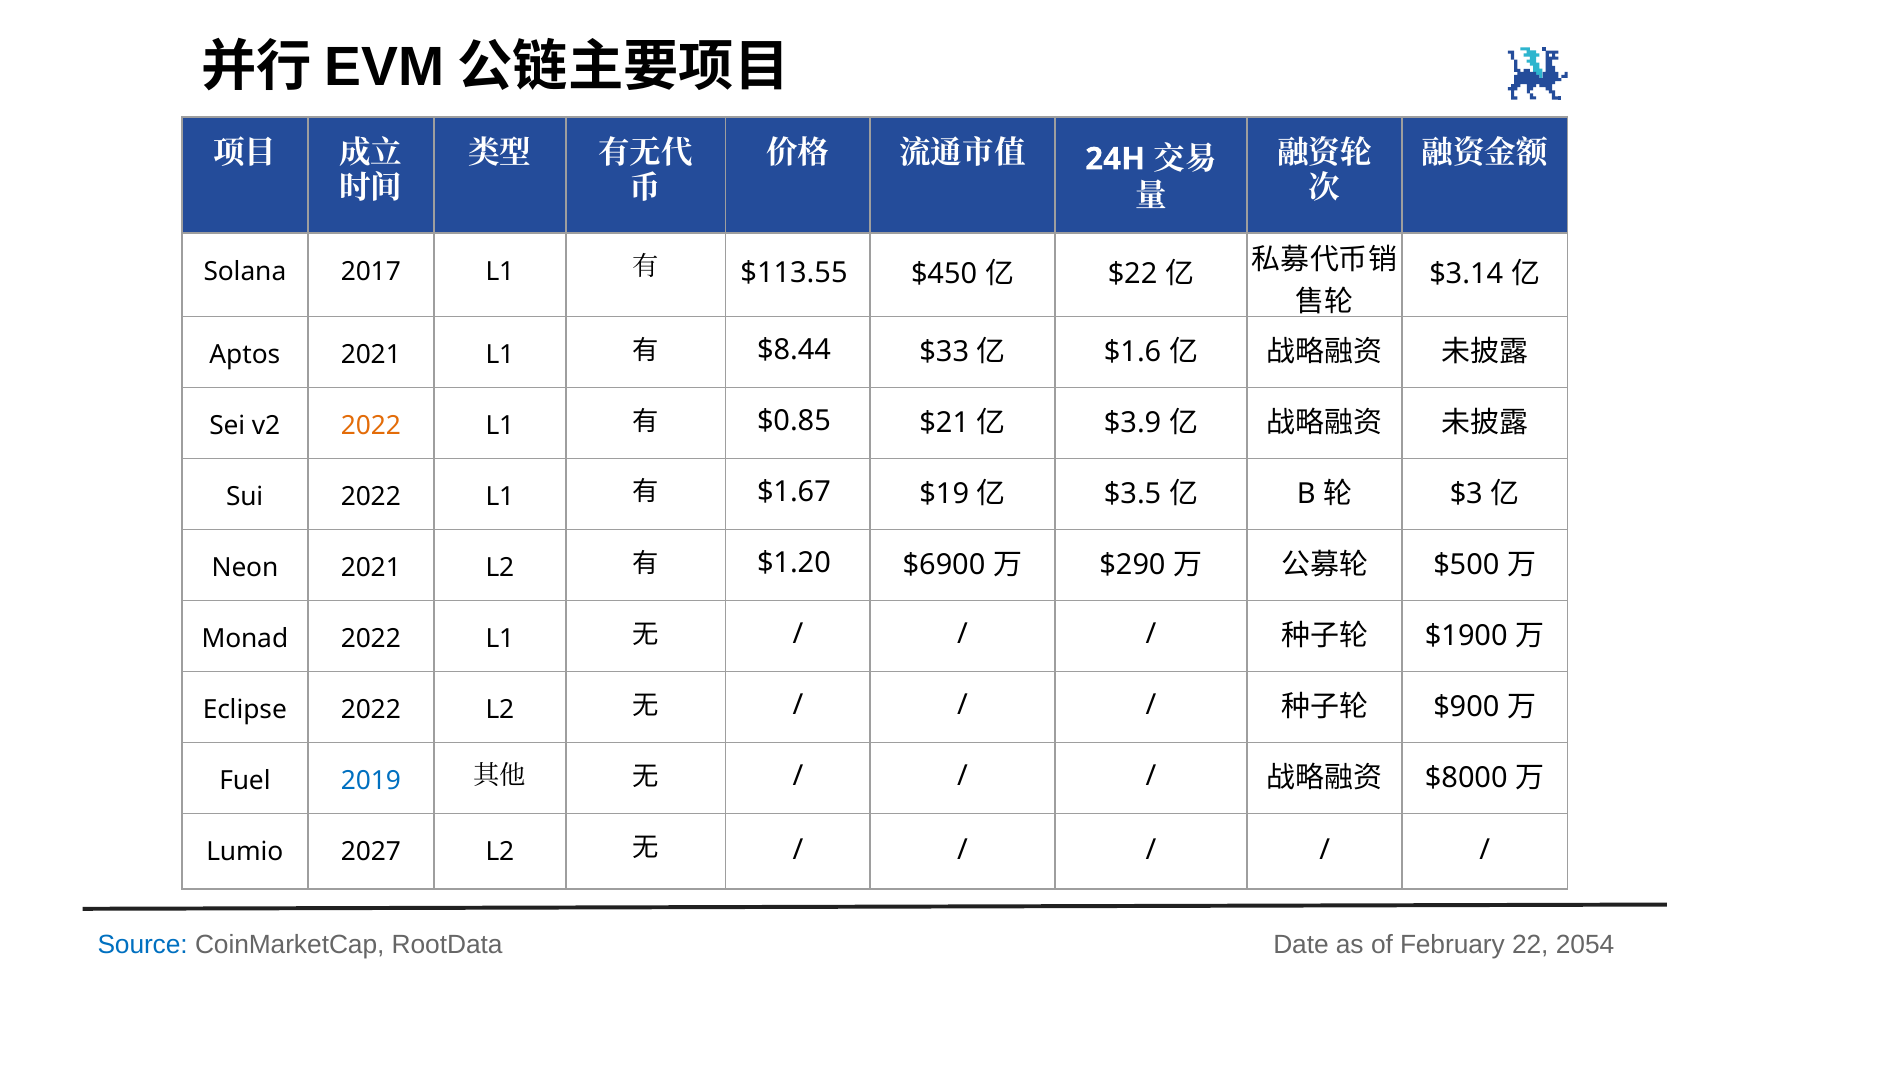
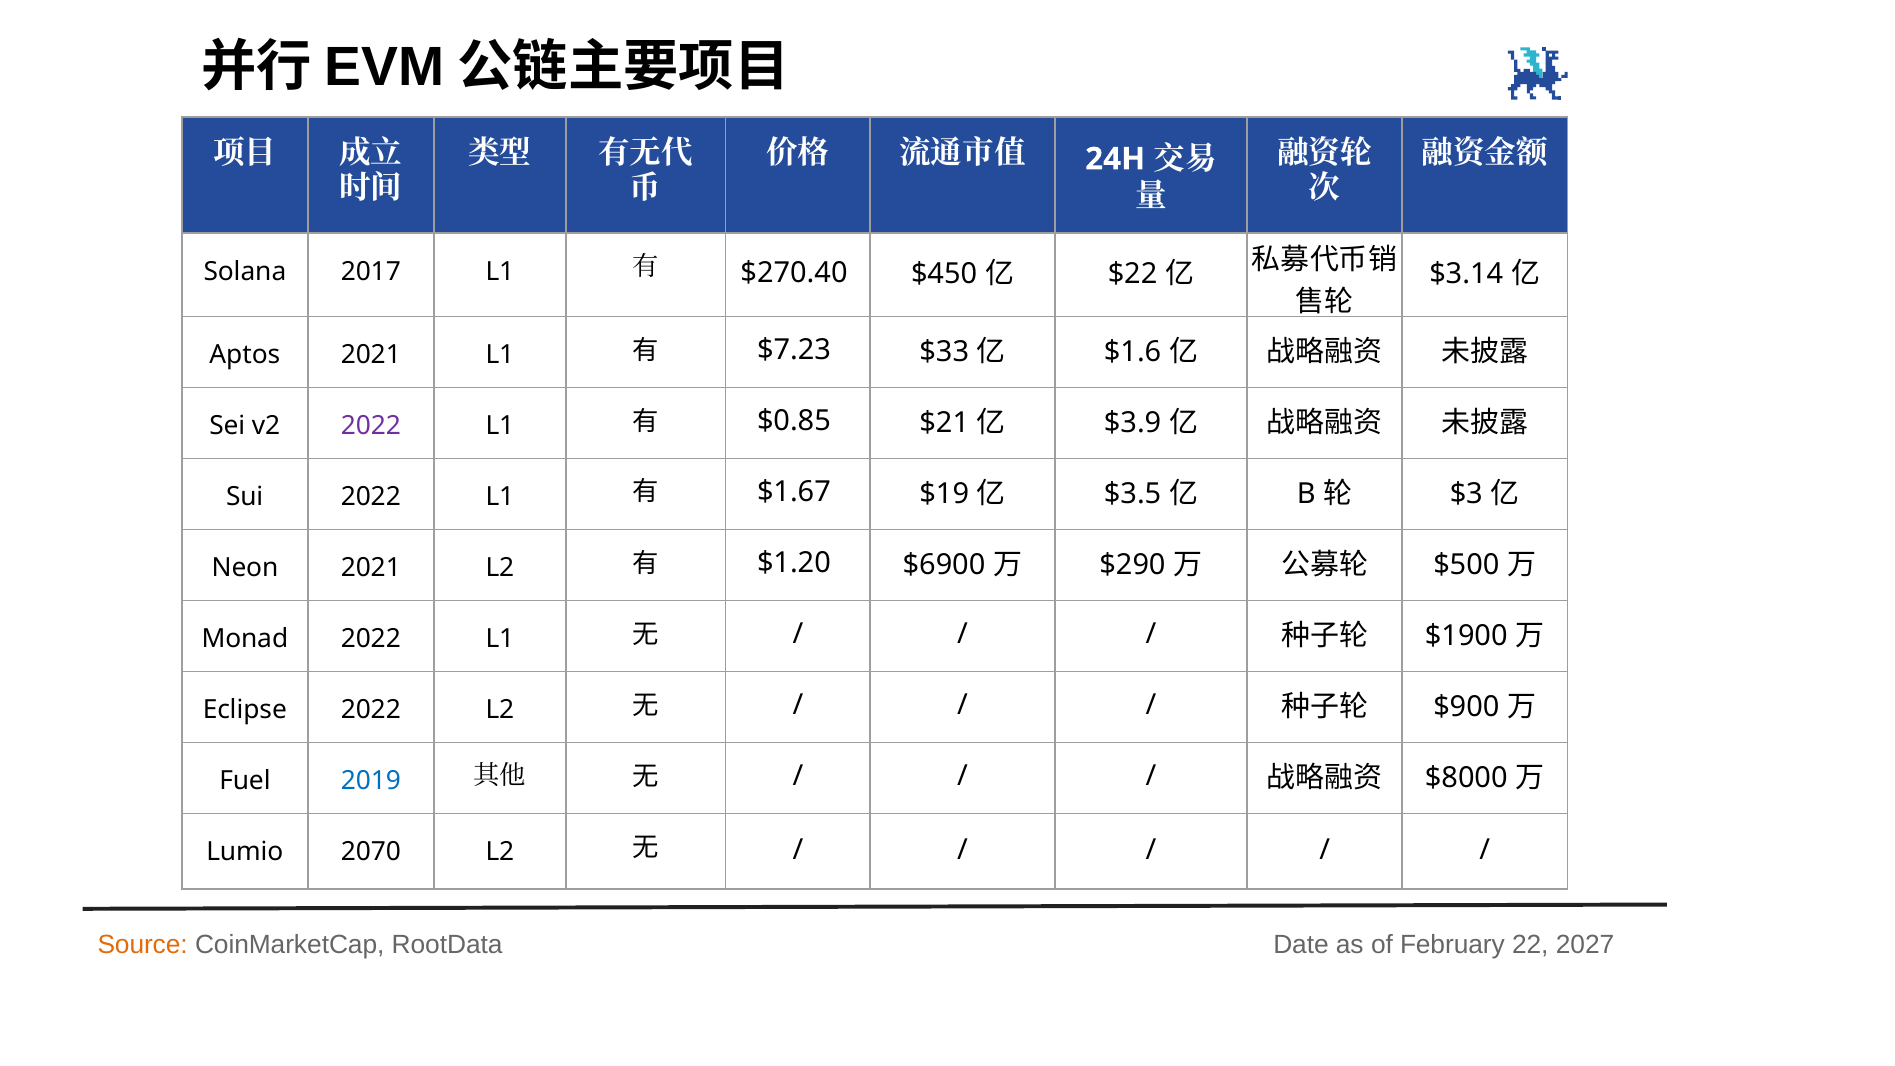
$113.55: $113.55 -> $270.40
$8.44: $8.44 -> $7.23
2022 at (371, 426) colour: orange -> purple
2027: 2027 -> 2070
Source colour: blue -> orange
2054: 2054 -> 2027
